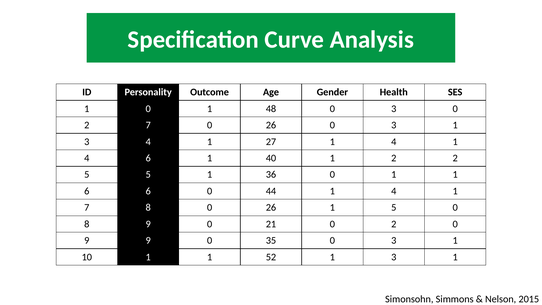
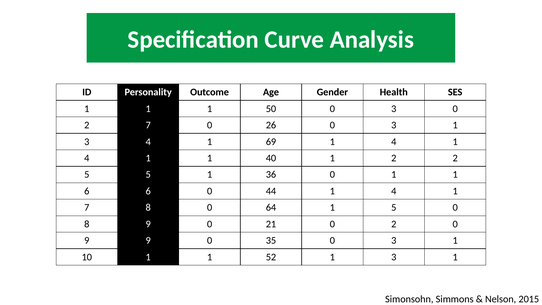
0 at (148, 109): 0 -> 1
48: 48 -> 50
27: 27 -> 69
6 at (148, 158): 6 -> 1
8 0 26: 26 -> 64
